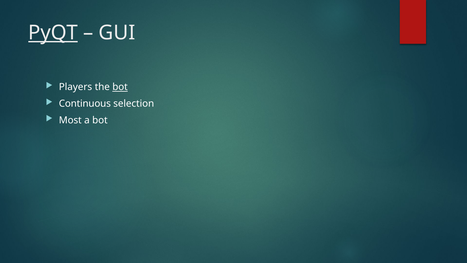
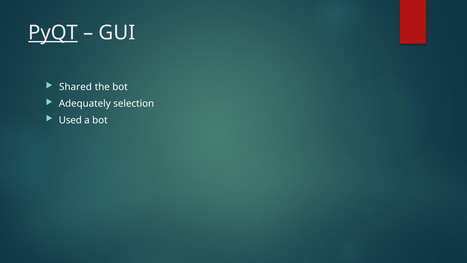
Players: Players -> Shared
bot at (120, 87) underline: present -> none
Continuous: Continuous -> Adequately
Most: Most -> Used
